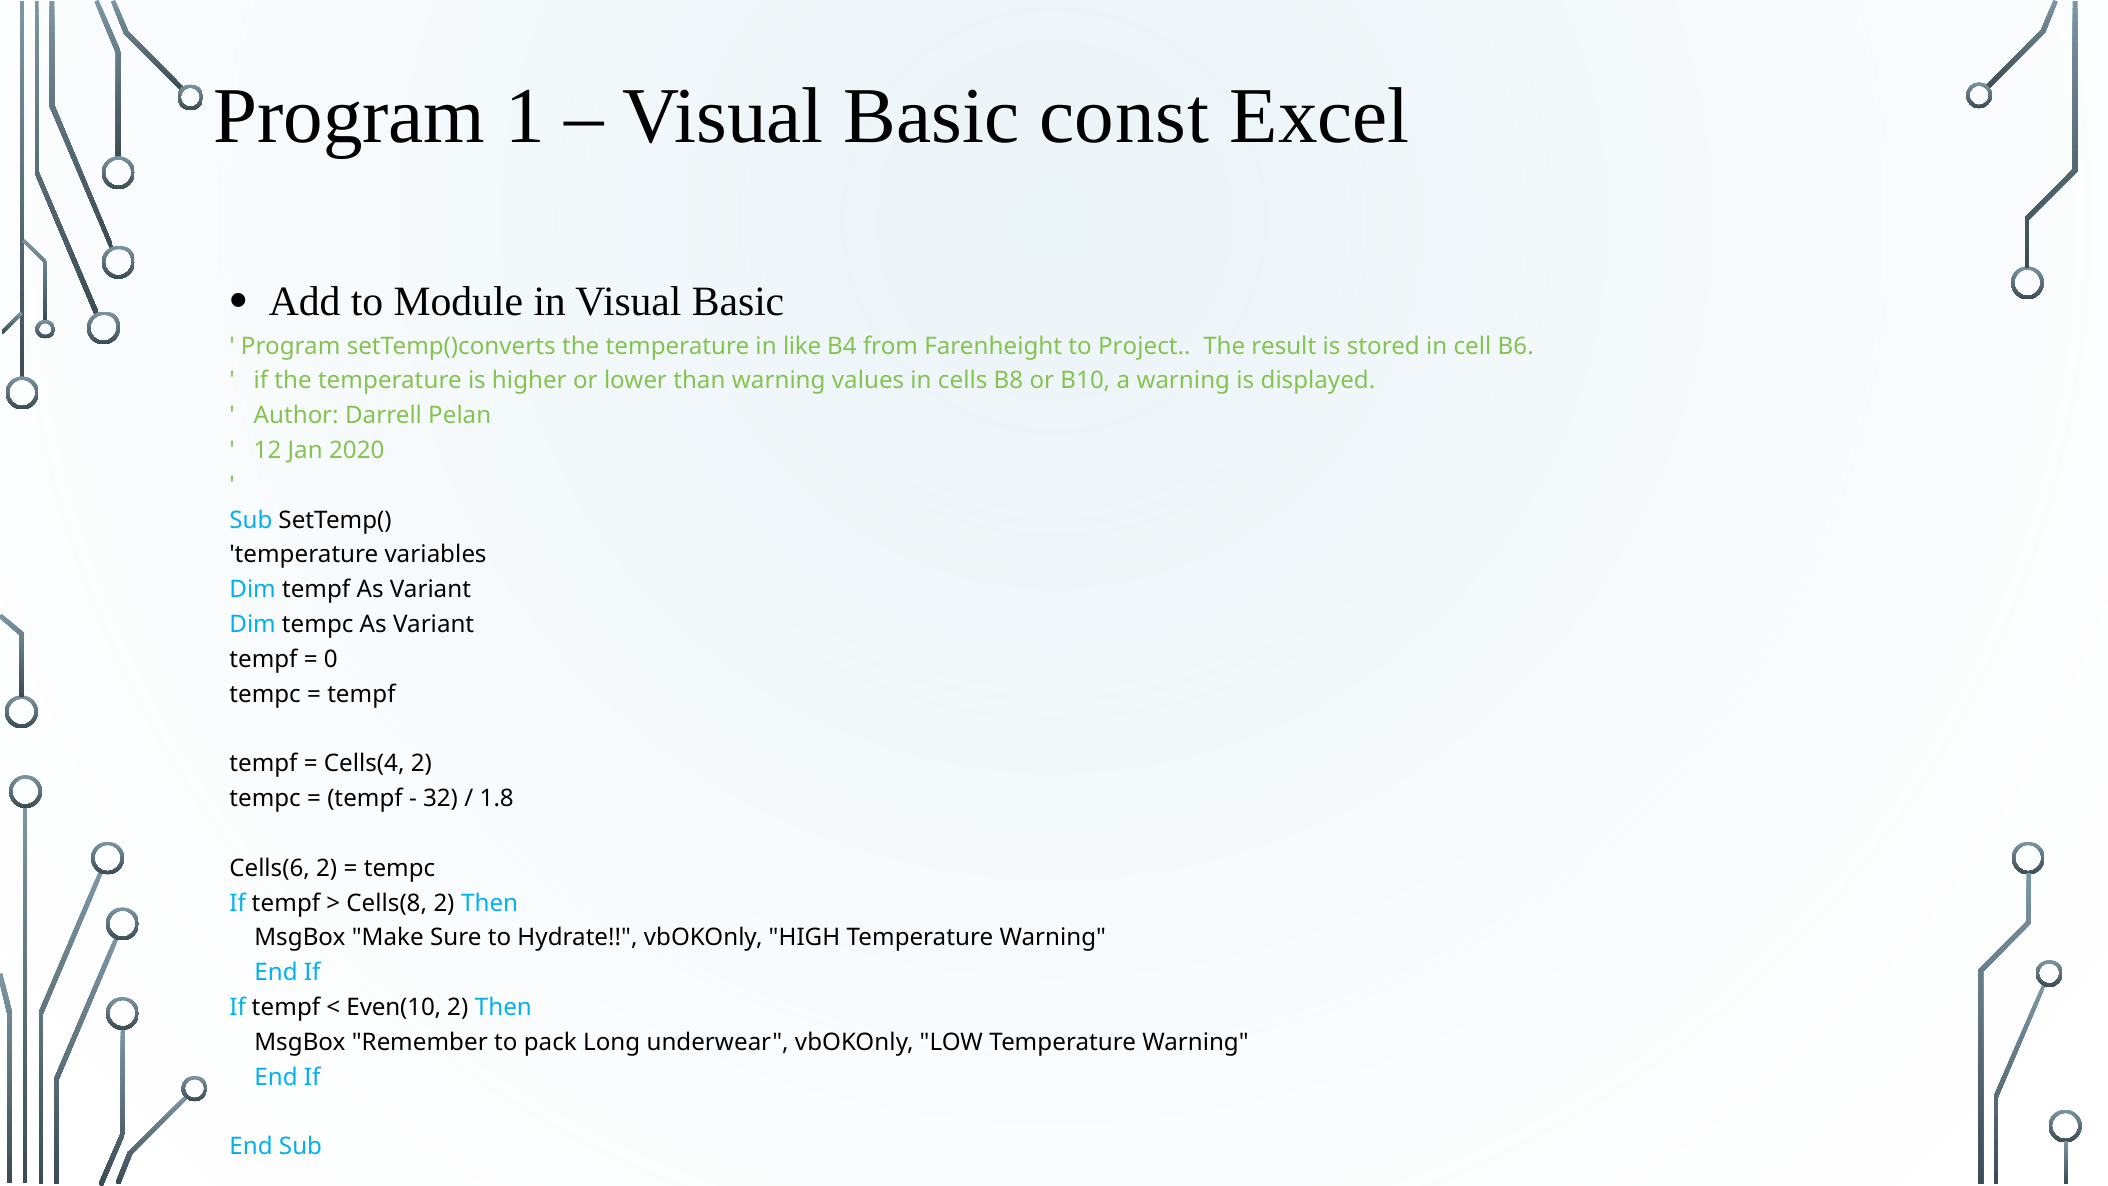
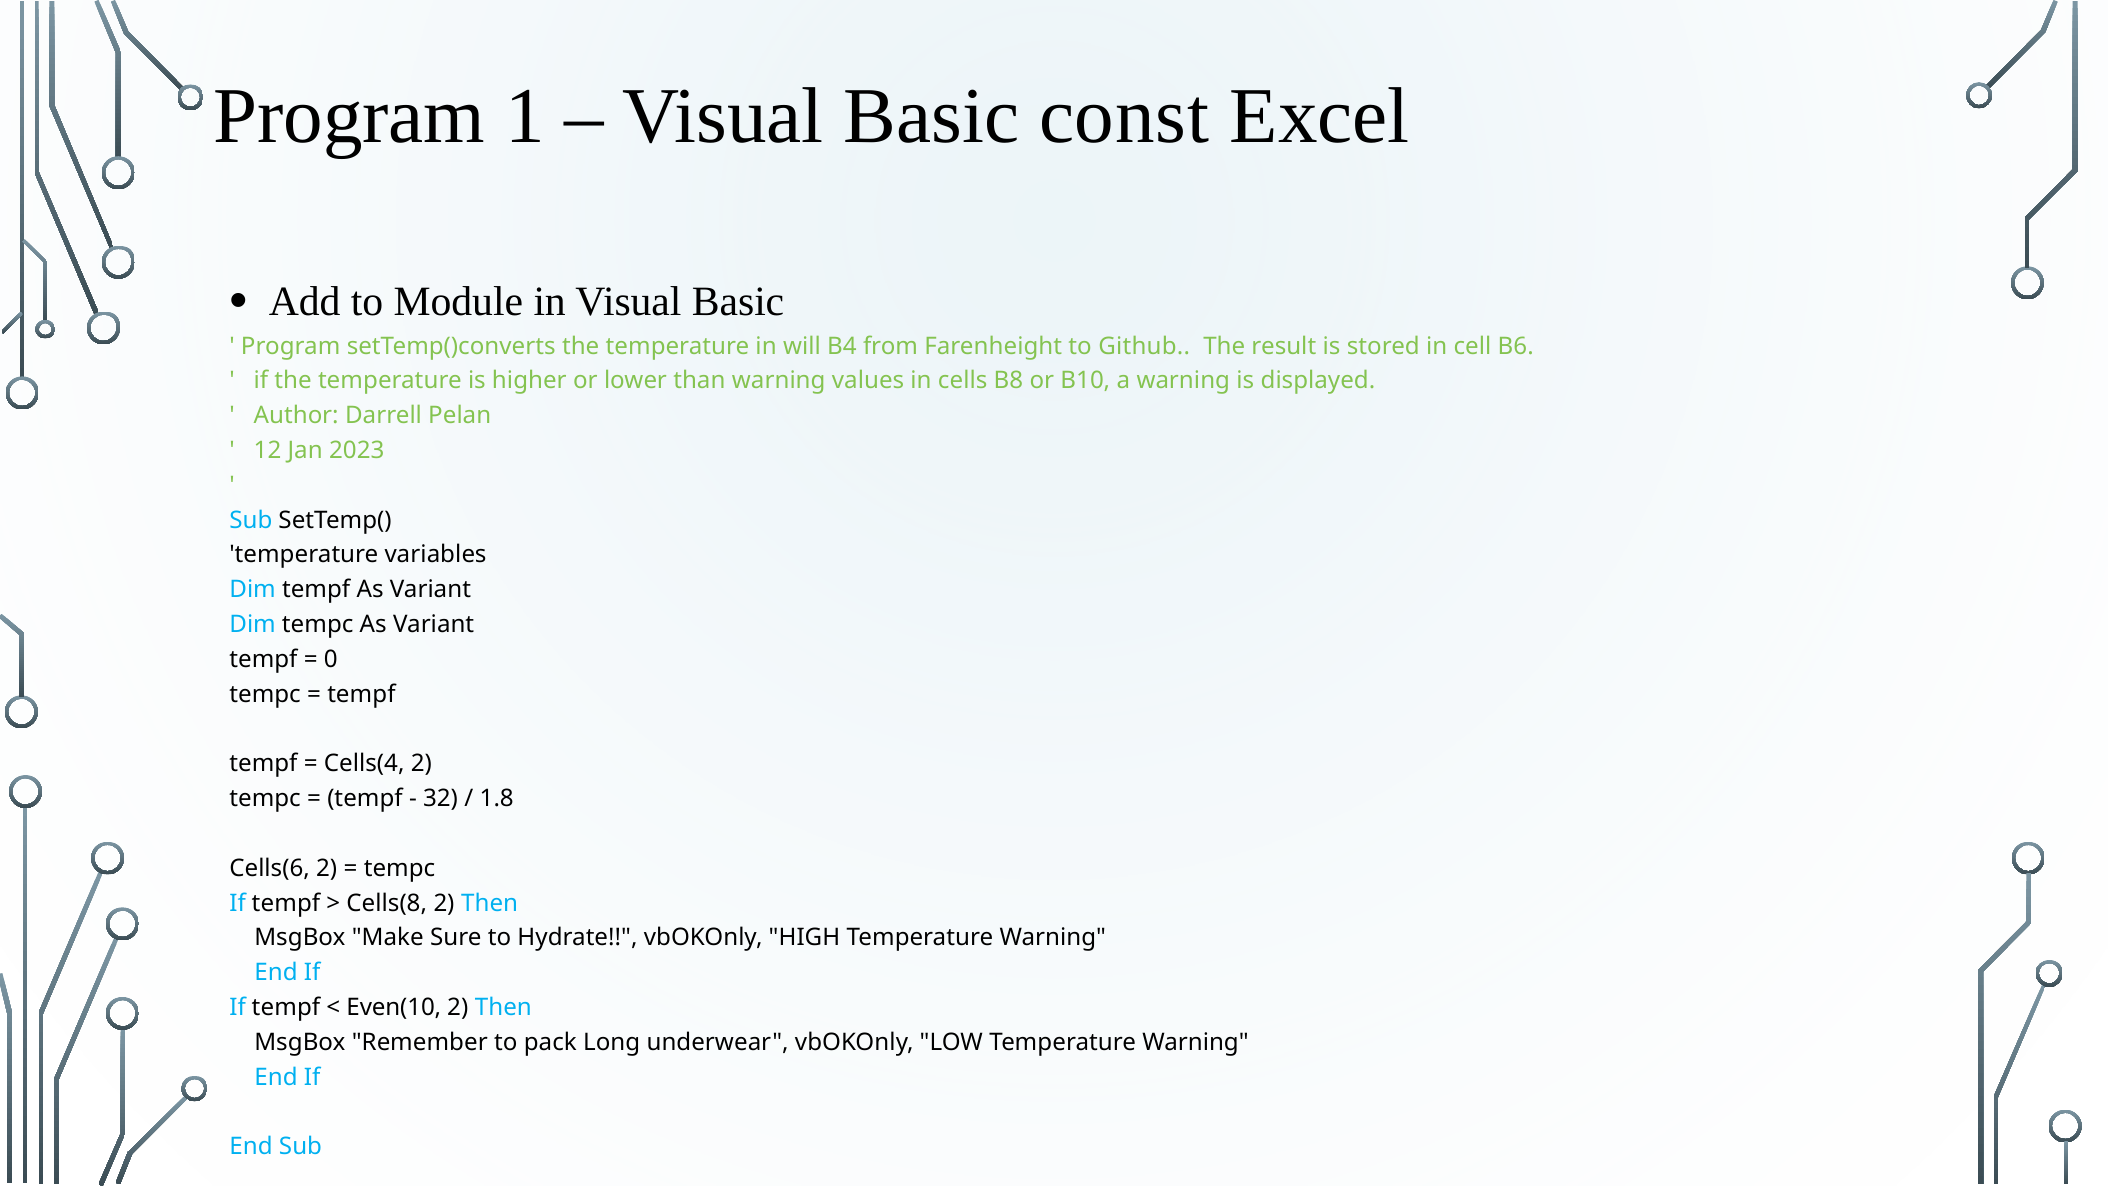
like: like -> will
Project: Project -> Github
2020: 2020 -> 2023
